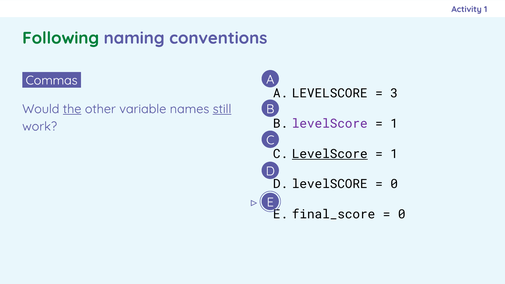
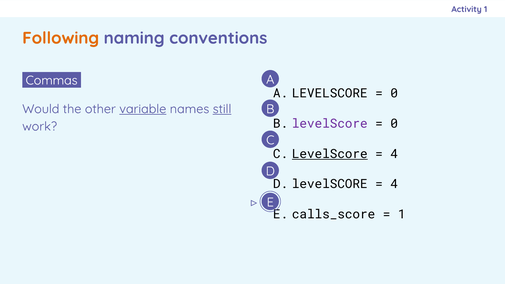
Following colour: green -> orange
3 at (394, 93): 3 -> 0
the underline: present -> none
variable underline: none -> present
1 at (394, 124): 1 -> 0
1 at (394, 154): 1 -> 4
0 at (394, 184): 0 -> 4
final_score: final_score -> calls_score
0 at (402, 214): 0 -> 1
